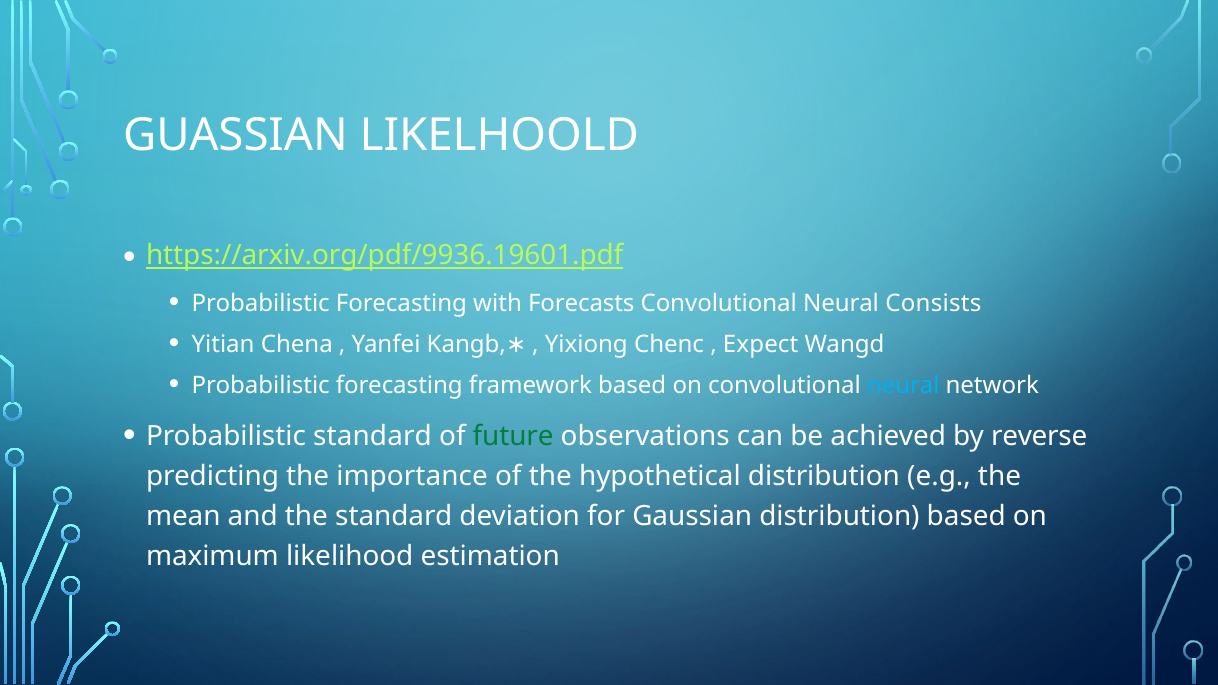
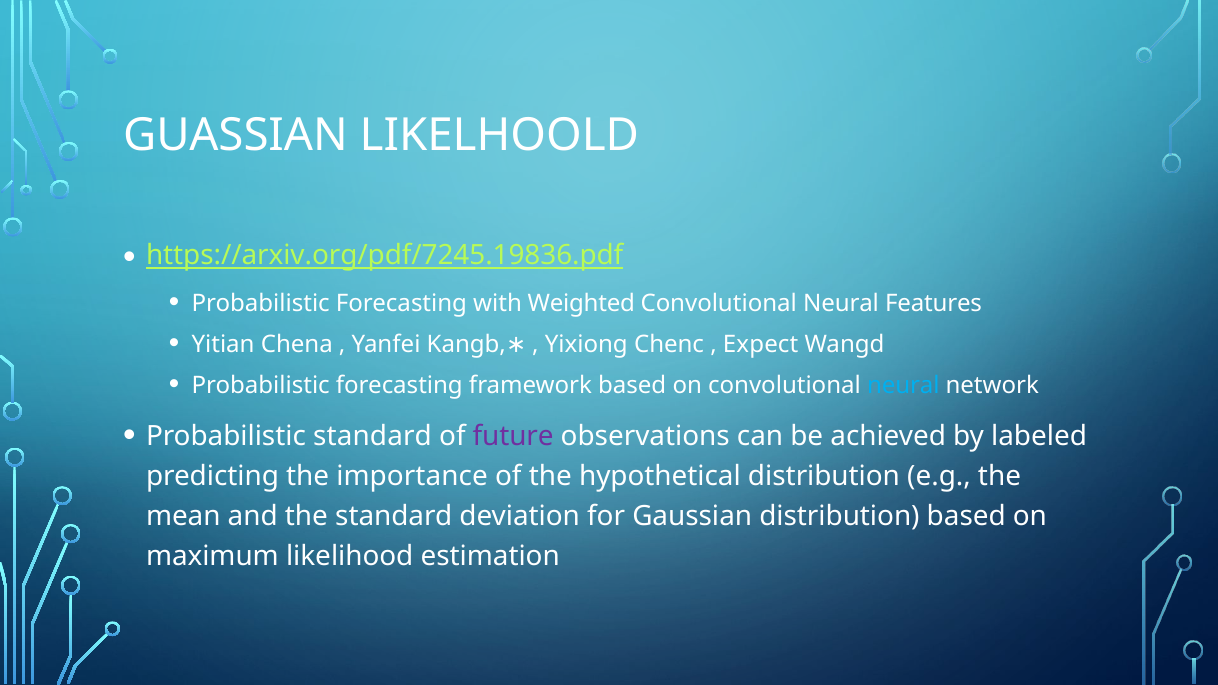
https://arxiv.org/pdf/9936.19601.pdf: https://arxiv.org/pdf/9936.19601.pdf -> https://arxiv.org/pdf/7245.19836.pdf
Forecasts: Forecasts -> Weighted
Consists: Consists -> Features
future colour: green -> purple
reverse: reverse -> labeled
